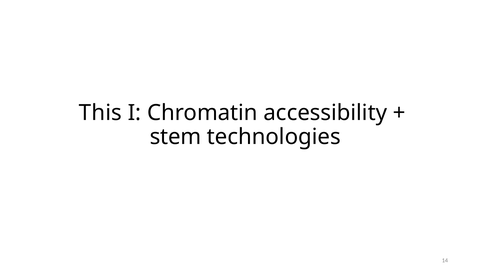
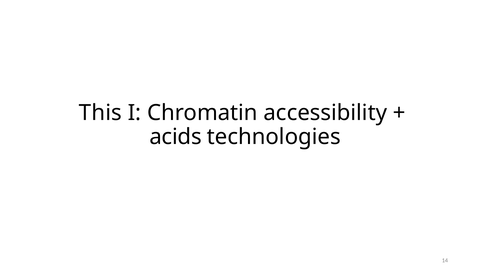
stem: stem -> acids
